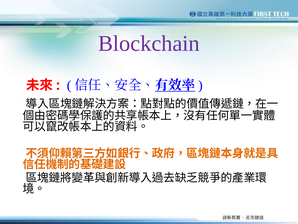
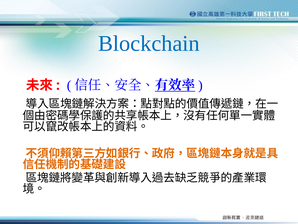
Blockchain colour: purple -> blue
